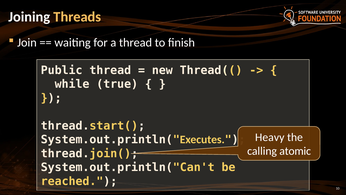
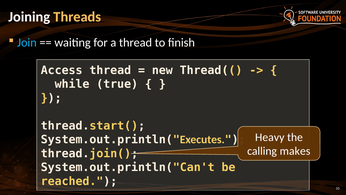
Join colour: white -> light blue
Public: Public -> Access
atomic: atomic -> makes
